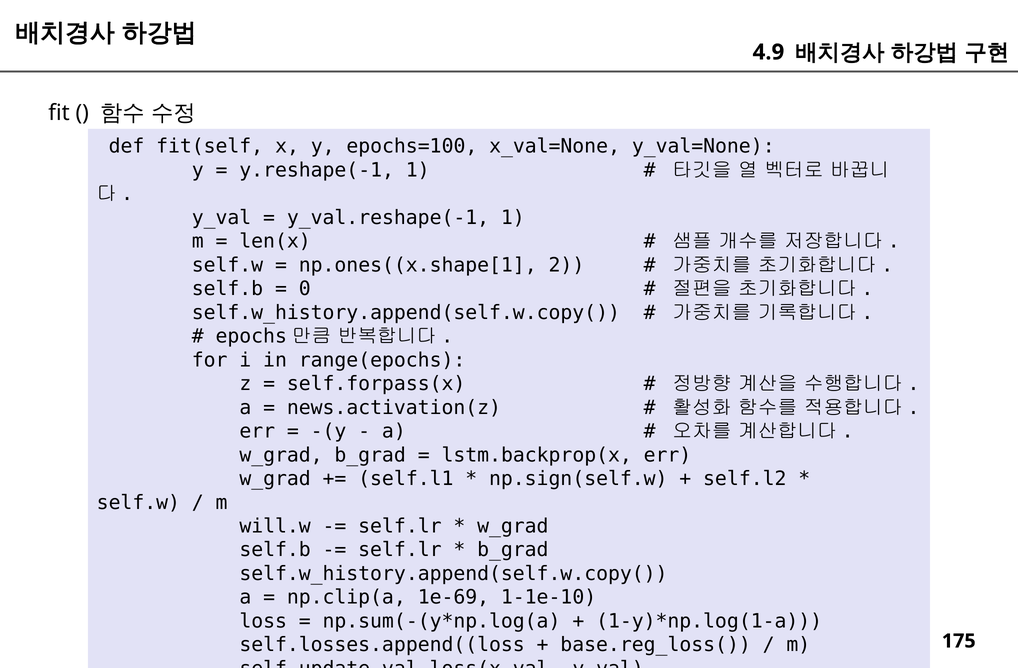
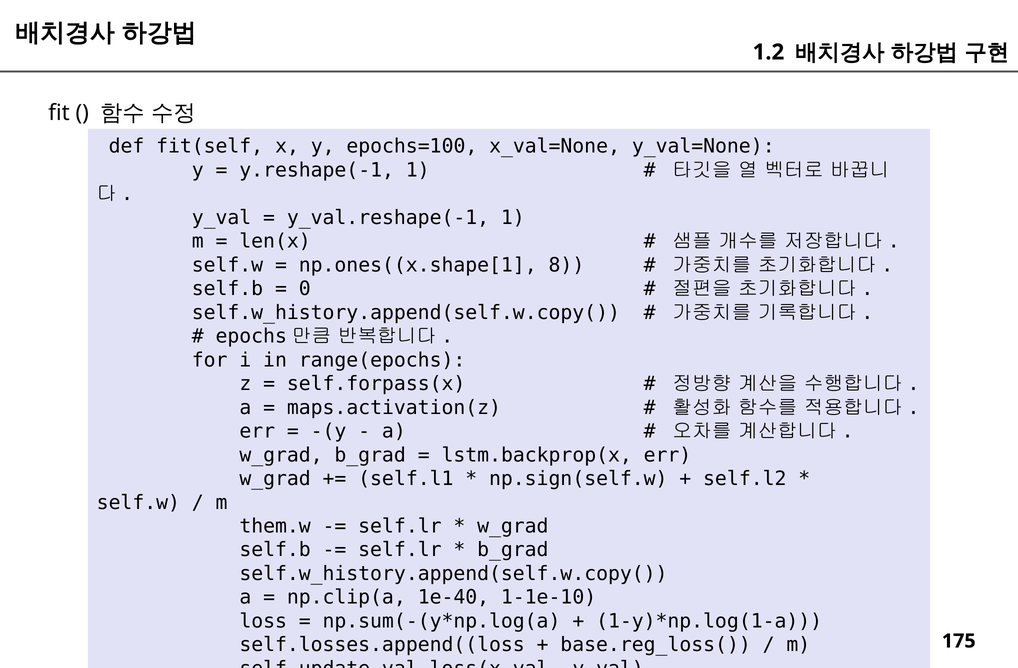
4.9: 4.9 -> 1.2
2: 2 -> 8
news.activation(z: news.activation(z -> maps.activation(z
will.w: will.w -> them.w
1e-69: 1e-69 -> 1e-40
